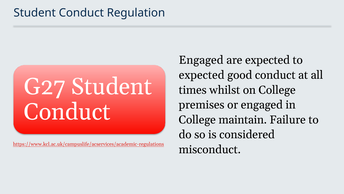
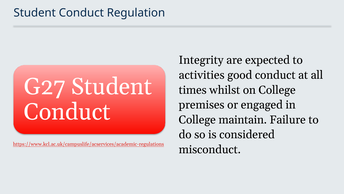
Engaged at (201, 60): Engaged -> Integrity
expected at (202, 75): expected -> activities
